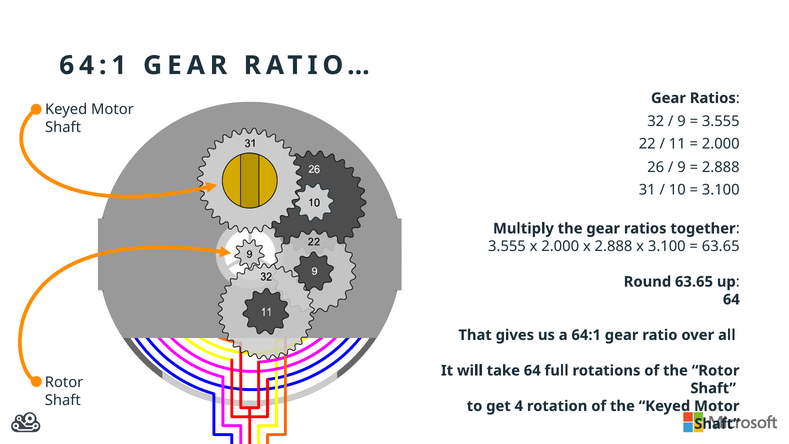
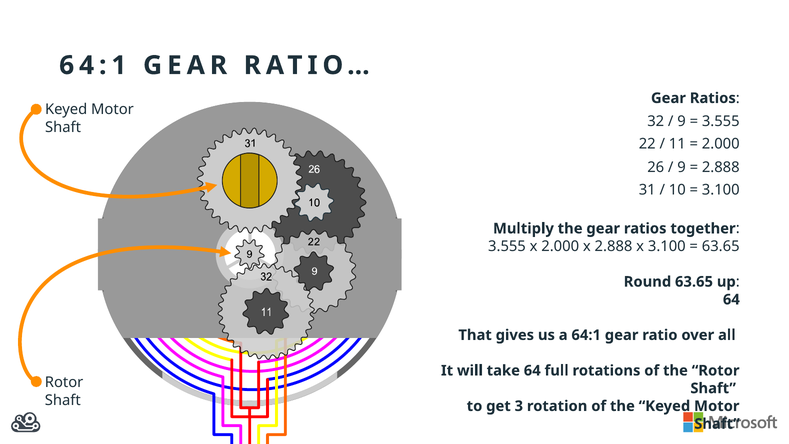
4: 4 -> 3
